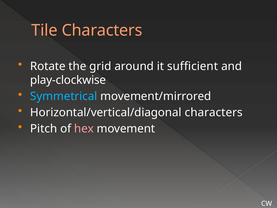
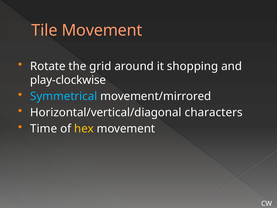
Tile Characters: Characters -> Movement
sufficient: sufficient -> shopping
Pitch: Pitch -> Time
hex colour: pink -> yellow
